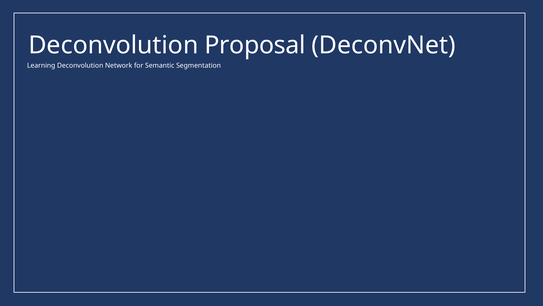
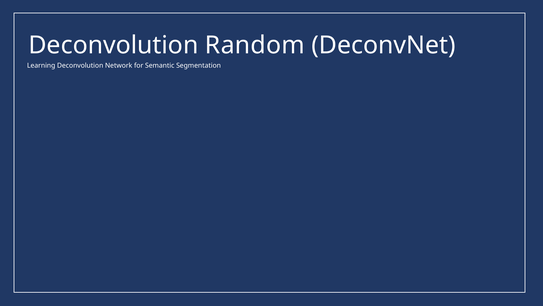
Proposal: Proposal -> Random
